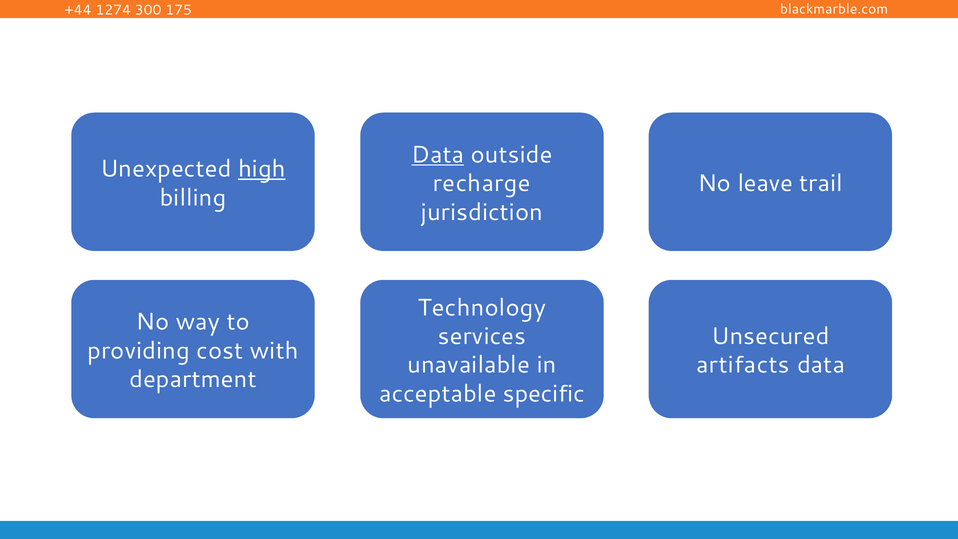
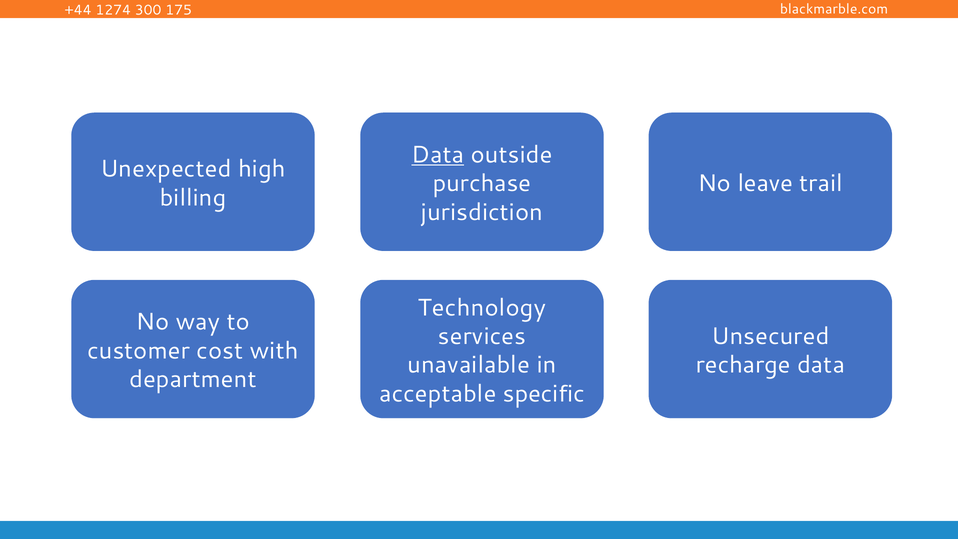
high underline: present -> none
recharge: recharge -> purchase
providing: providing -> customer
artifacts: artifacts -> recharge
